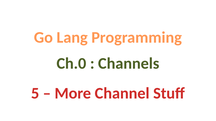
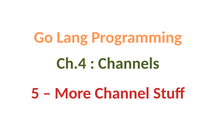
Ch.0: Ch.0 -> Ch.4
